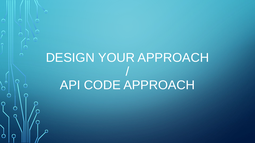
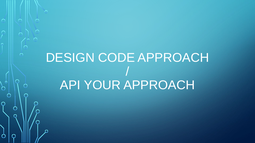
YOUR: YOUR -> CODE
CODE: CODE -> YOUR
